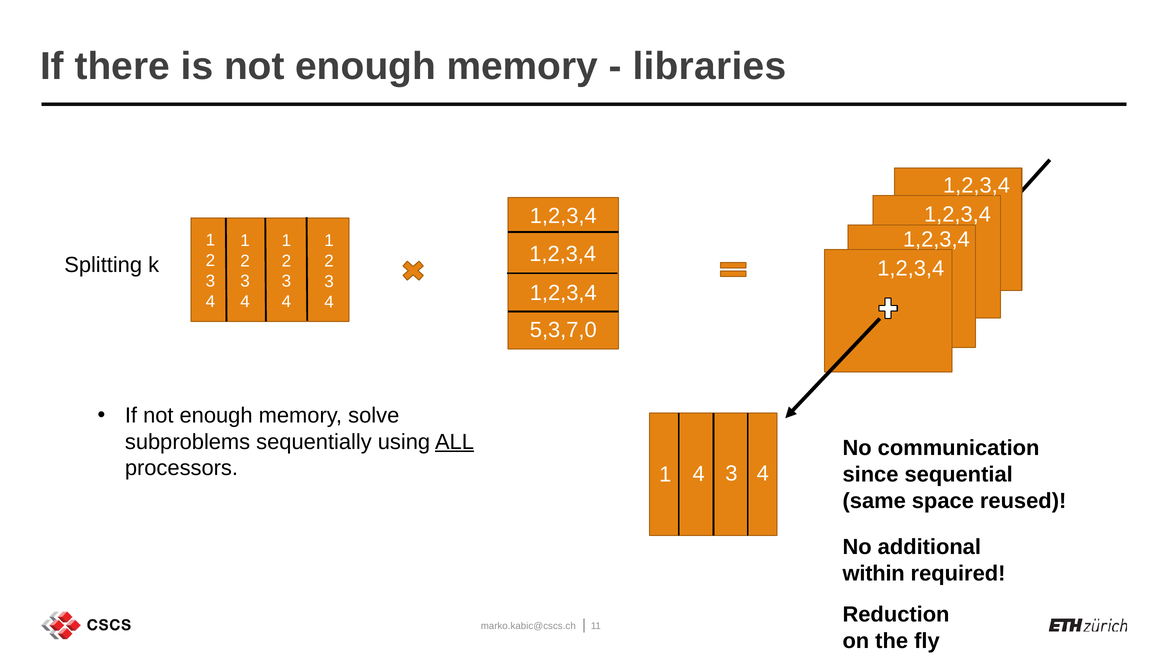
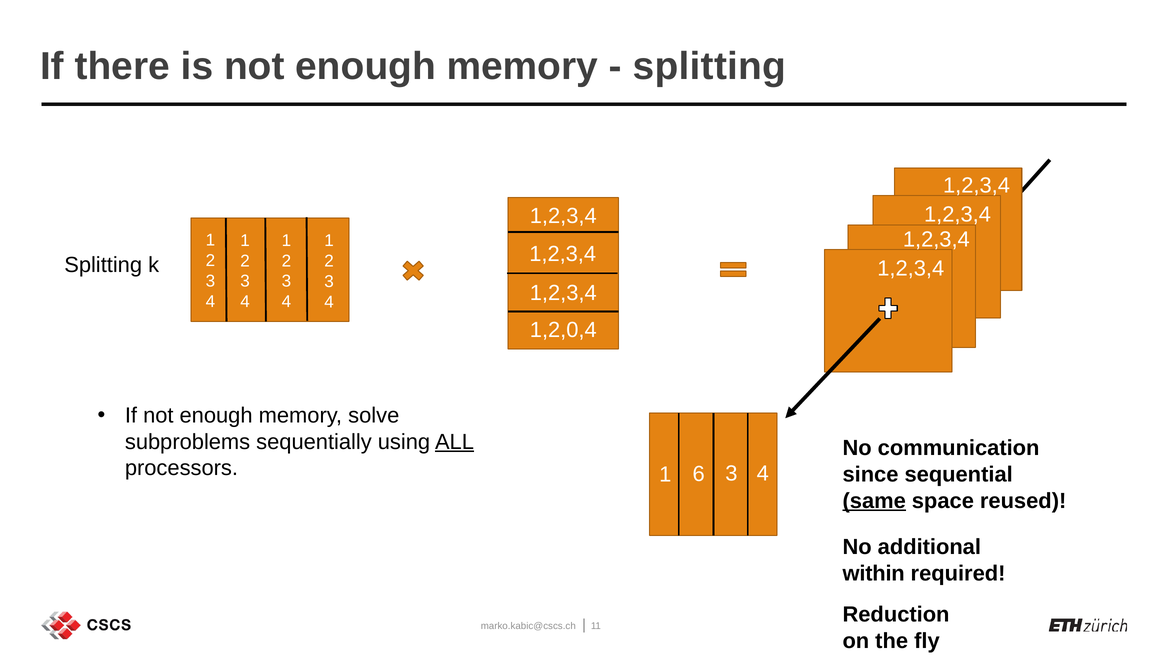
libraries at (709, 66): libraries -> splitting
5,3,7,0: 5,3,7,0 -> 1,2,0,4
1 4: 4 -> 6
same underline: none -> present
